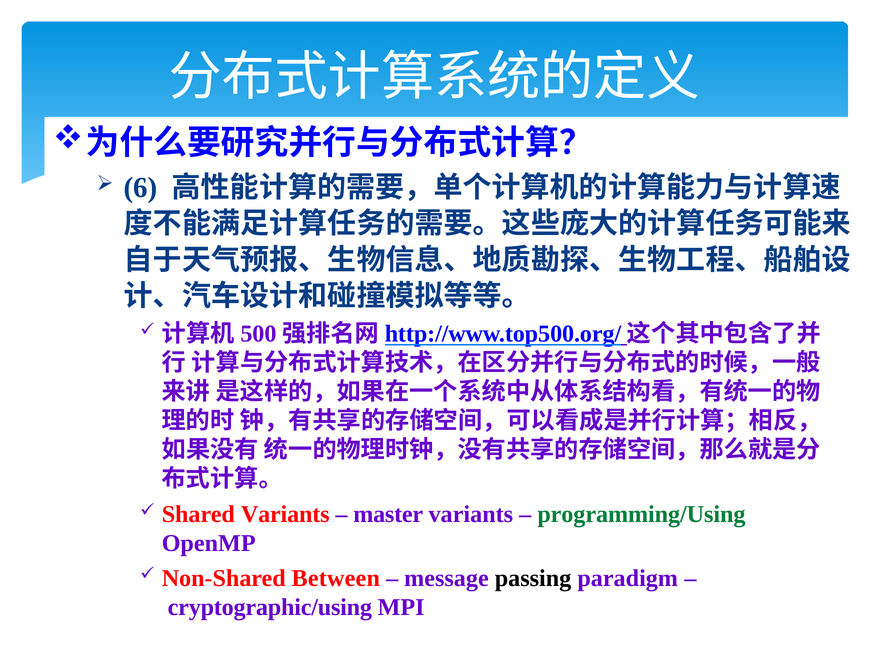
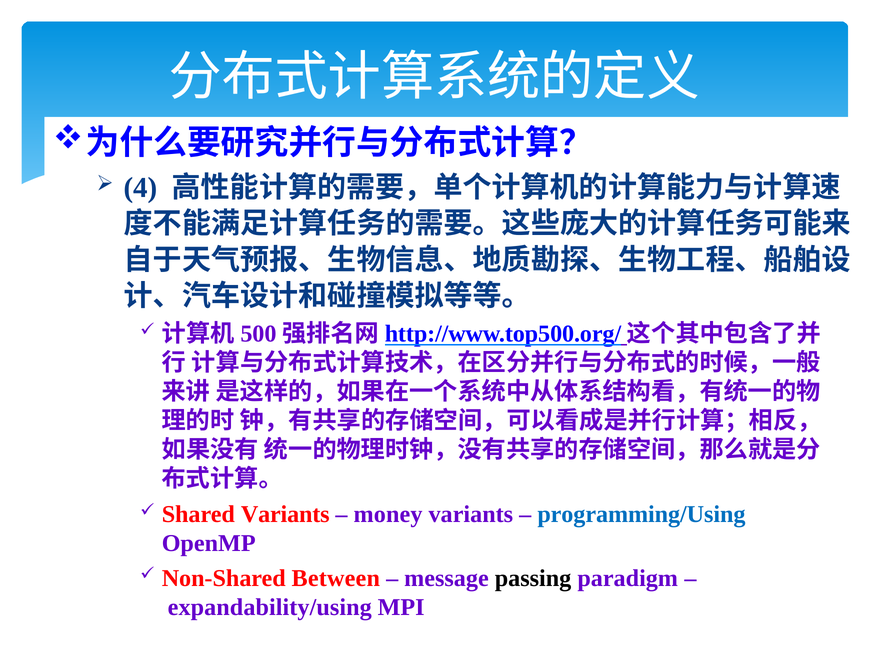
6: 6 -> 4
master: master -> money
programming/Using colour: green -> blue
cryptographic/using: cryptographic/using -> expandability/using
